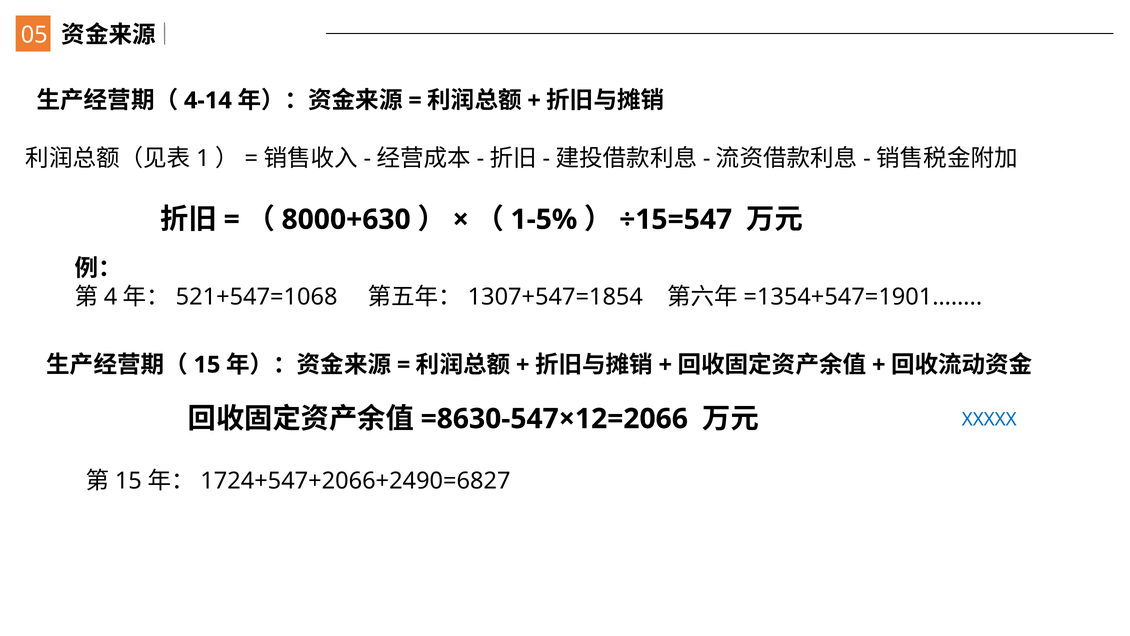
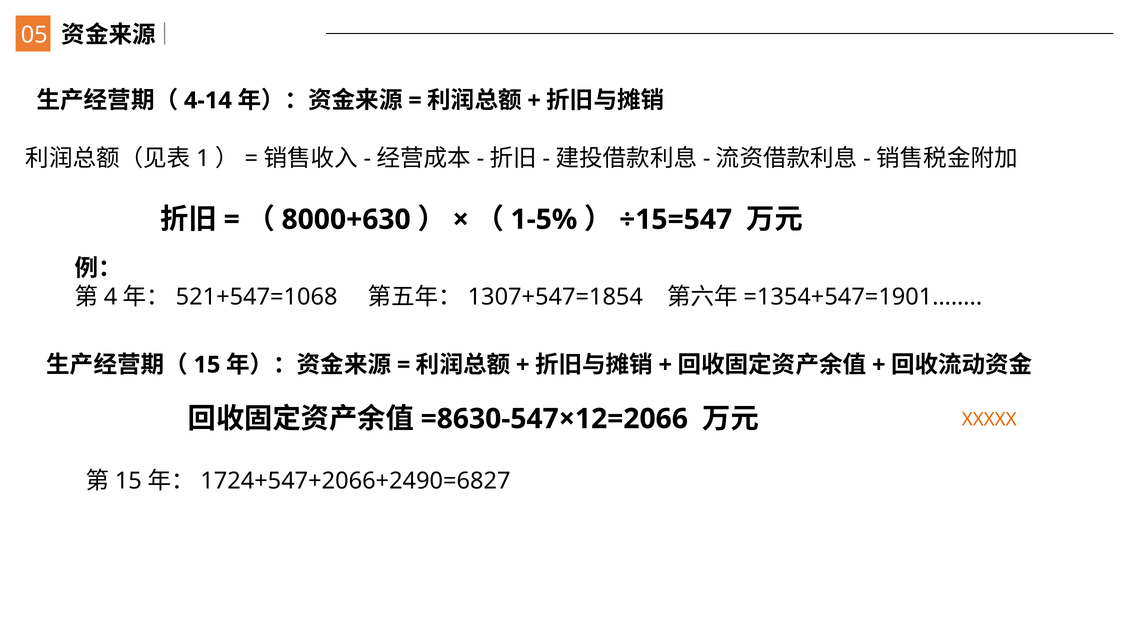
XXXXX colour: blue -> orange
